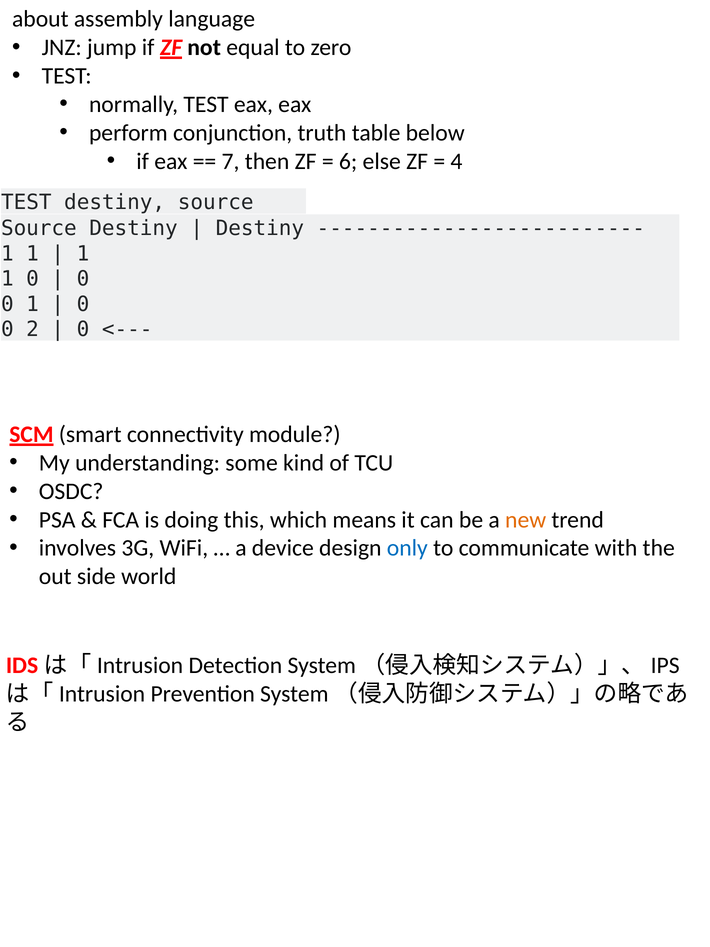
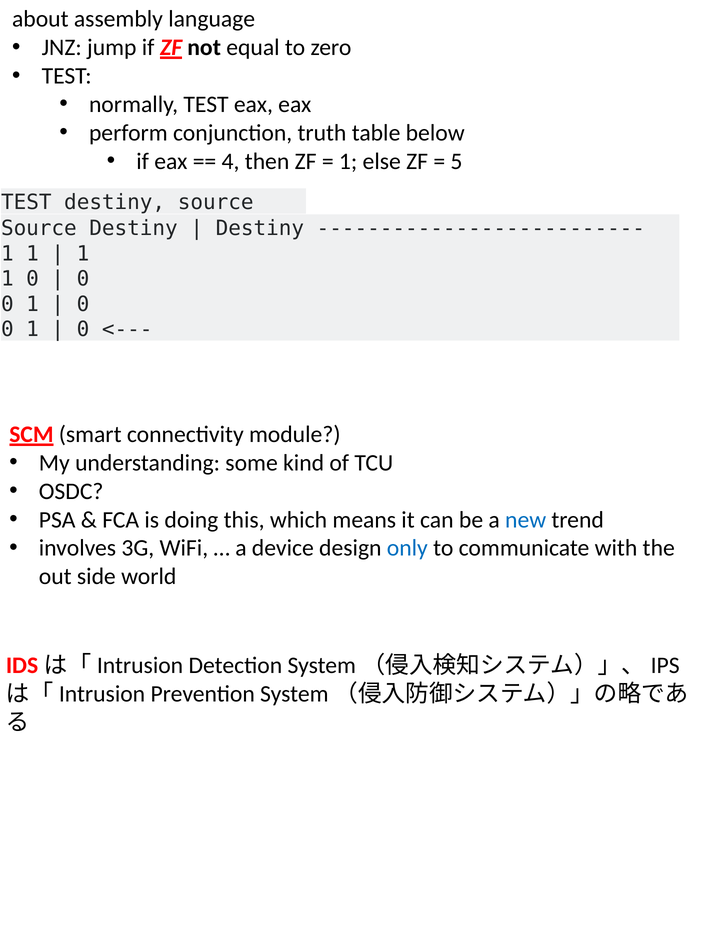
7: 7 -> 4
6 at (348, 161): 6 -> 1
4: 4 -> 5
2 at (33, 329): 2 -> 1
new colour: orange -> blue
